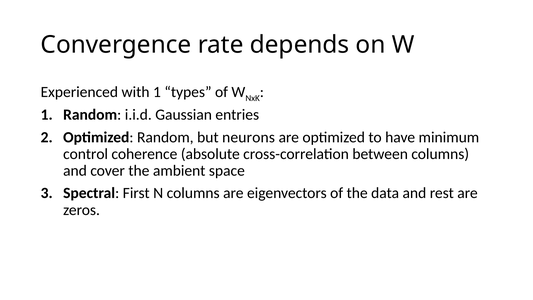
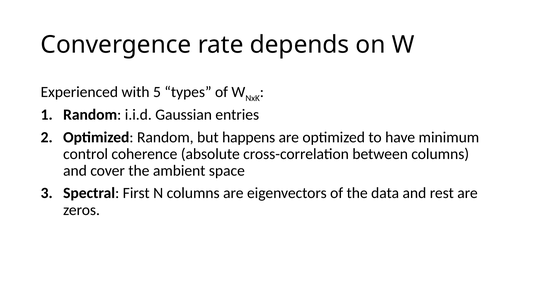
with 1: 1 -> 5
neurons: neurons -> happens
